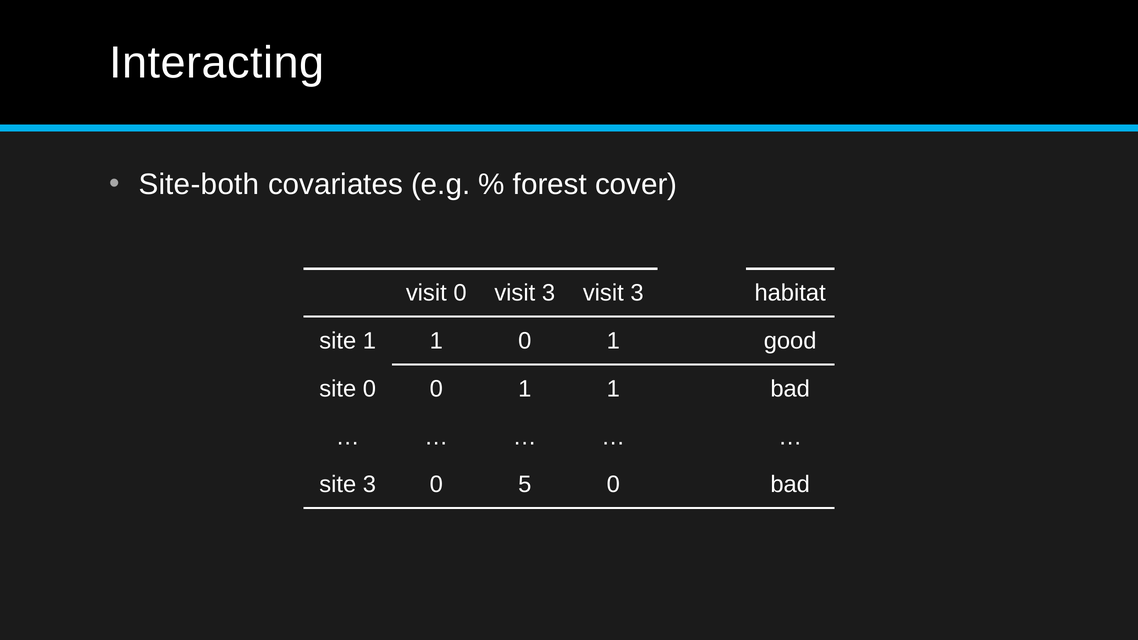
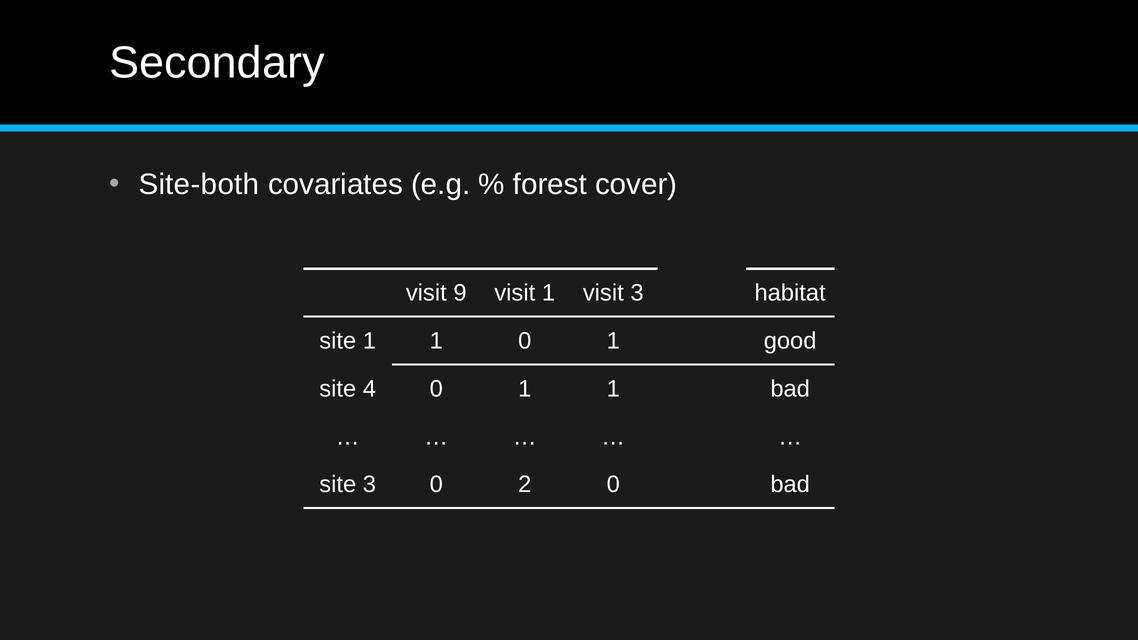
Interacting: Interacting -> Secondary
visit 0: 0 -> 9
3 at (548, 293): 3 -> 1
site 0: 0 -> 4
5: 5 -> 2
